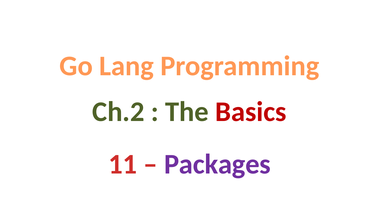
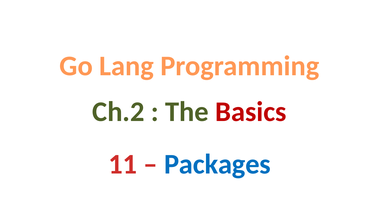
Packages colour: purple -> blue
